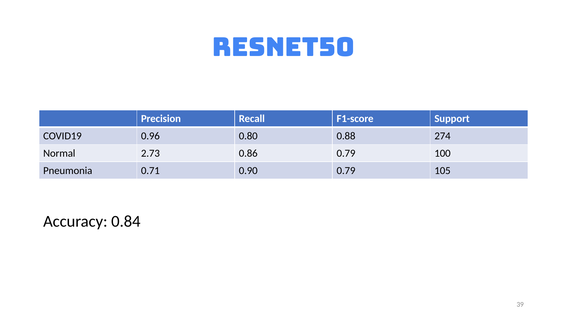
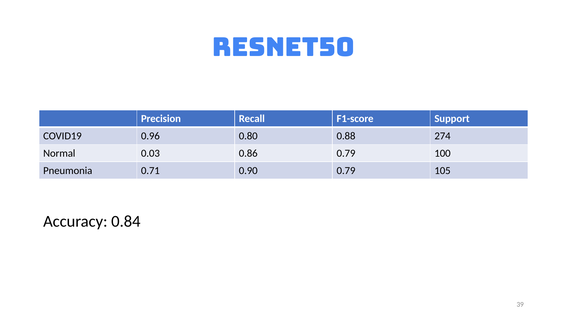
2.73: 2.73 -> 0.03
